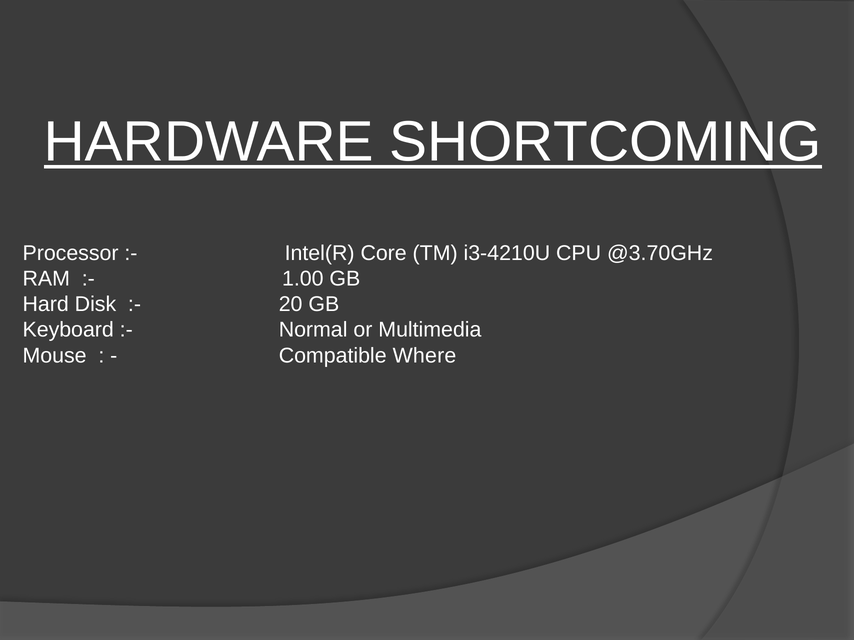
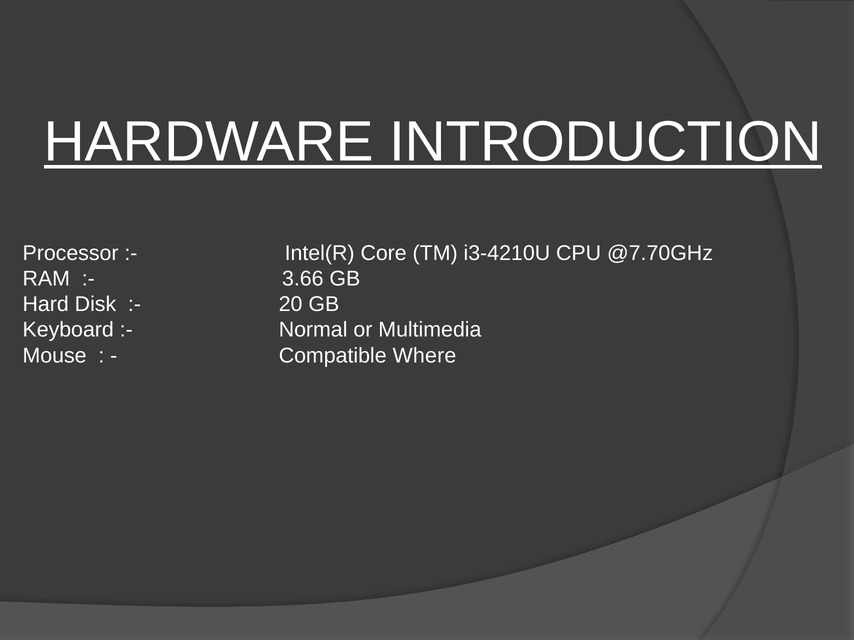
SHORTCOMING: SHORTCOMING -> INTRODUCTION
@3.70GHz: @3.70GHz -> @7.70GHz
1.00: 1.00 -> 3.66
